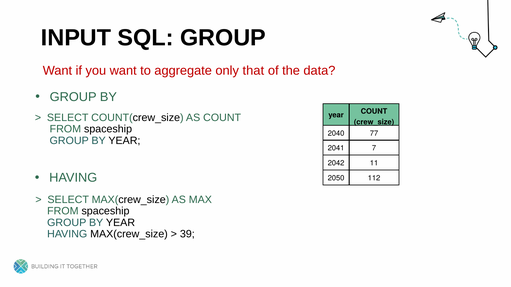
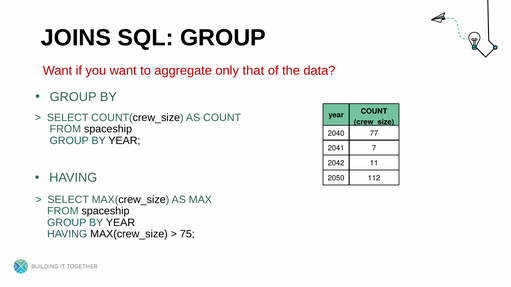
INPUT: INPUT -> JOINS
39: 39 -> 75
